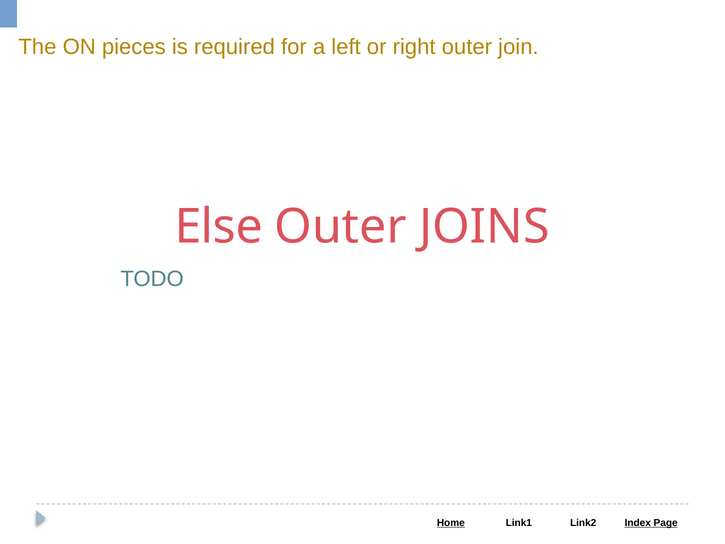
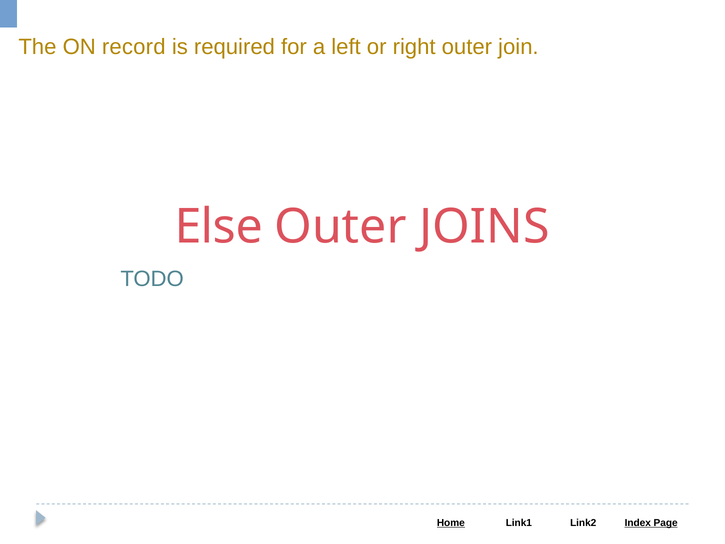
pieces: pieces -> record
